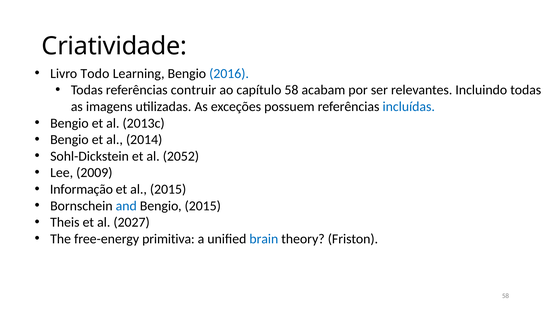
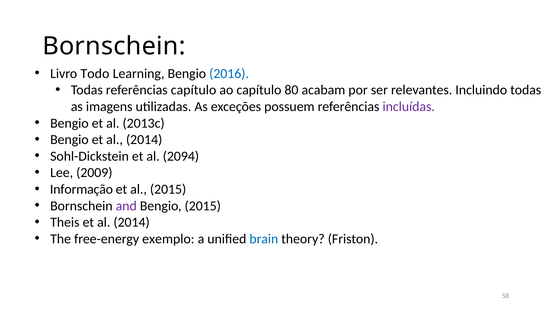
Criatividade at (114, 46): Criatividade -> Bornschein
referências contruir: contruir -> capítulo
capítulo 58: 58 -> 80
incluídas colour: blue -> purple
2052: 2052 -> 2094
and colour: blue -> purple
Theis et al 2027: 2027 -> 2014
primitiva: primitiva -> exemplo
